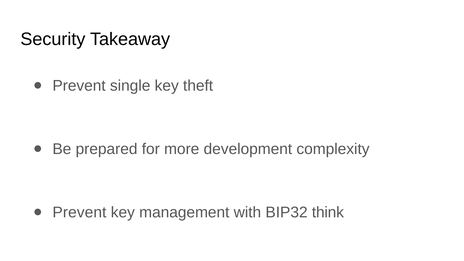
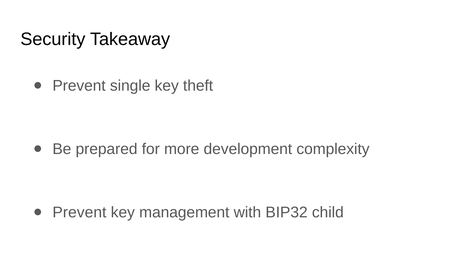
think: think -> child
